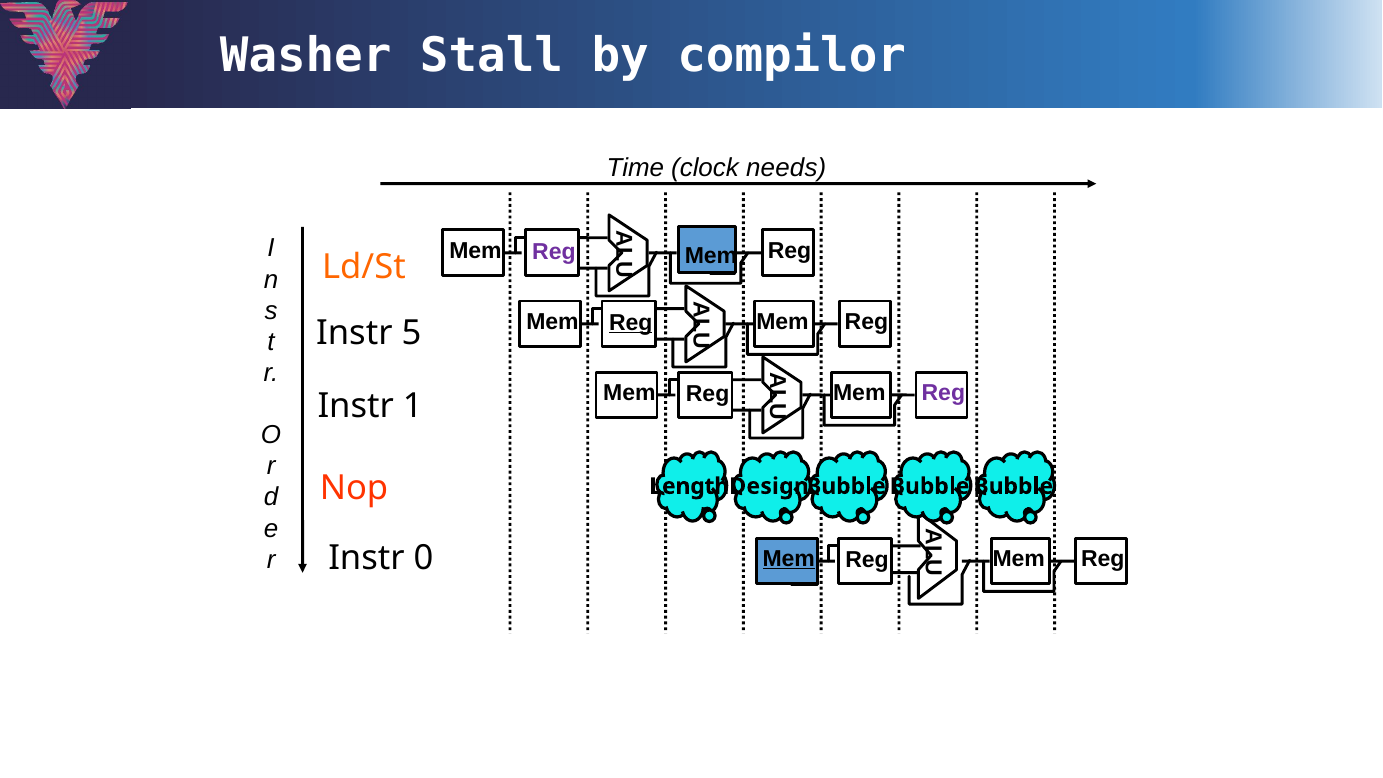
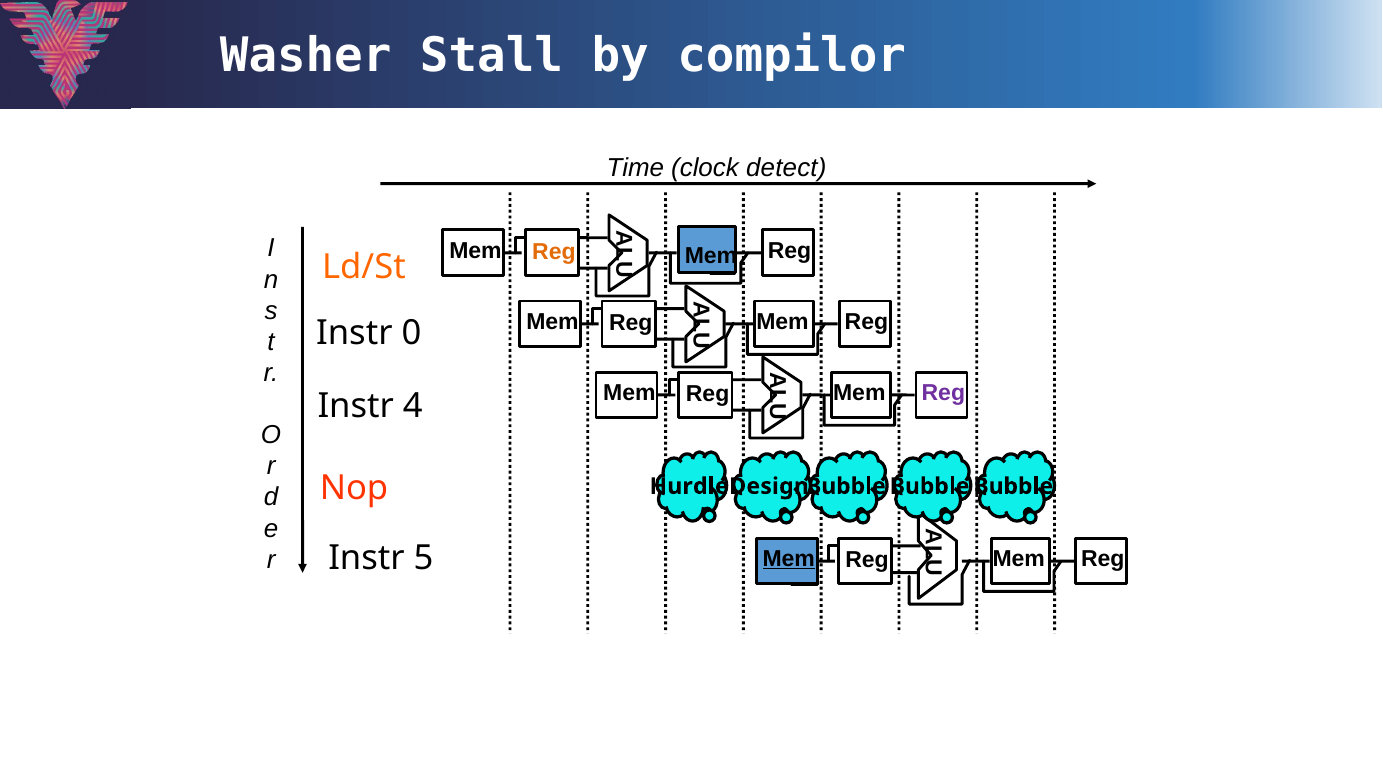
needs: needs -> detect
Reg at (554, 252) colour: purple -> orange
Reg at (631, 323) underline: present -> none
5: 5 -> 0
1: 1 -> 4
Length: Length -> Hurdle
0: 0 -> 5
